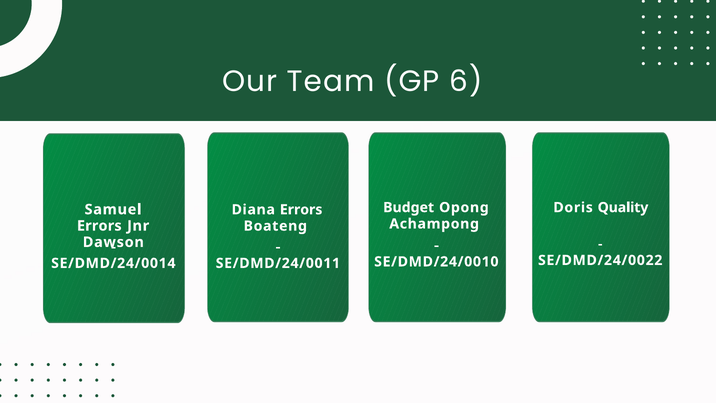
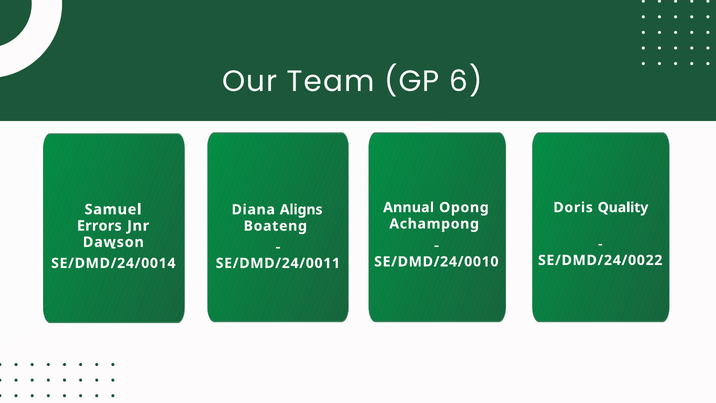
Budget: Budget -> Annual
Diana Errors: Errors -> Aligns
